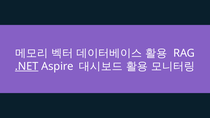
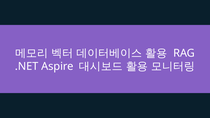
.NET underline: present -> none
